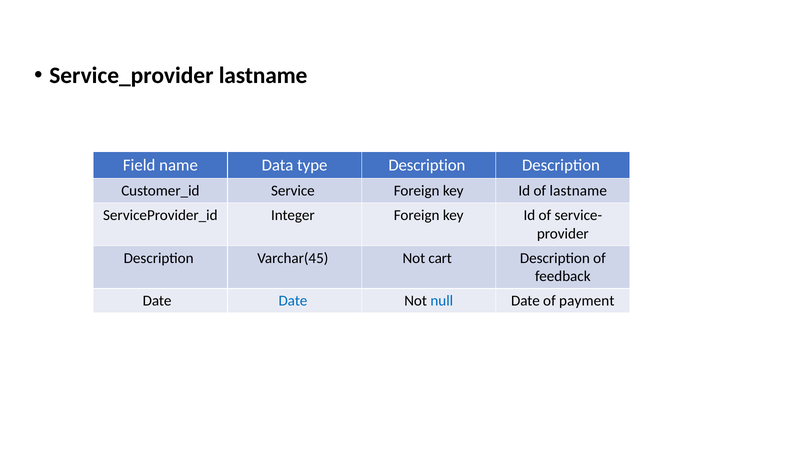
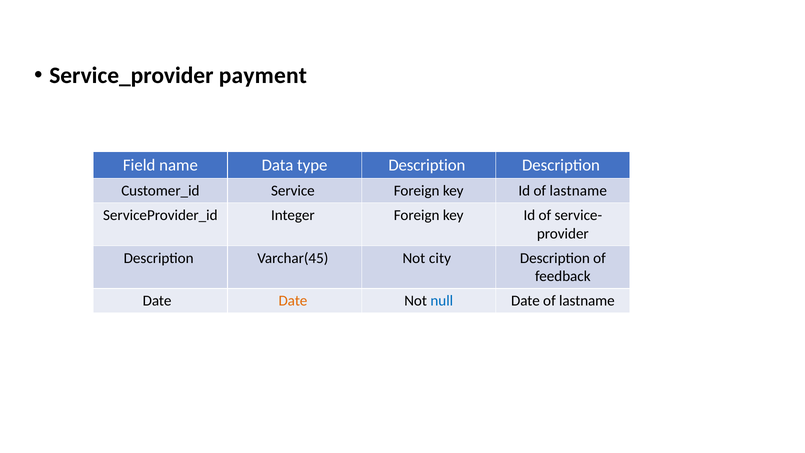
Service_provider lastname: lastname -> payment
cart: cart -> city
Date at (293, 301) colour: blue -> orange
Date of payment: payment -> lastname
